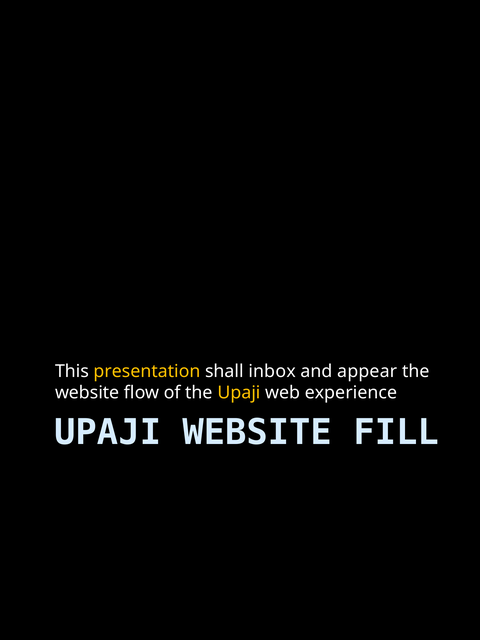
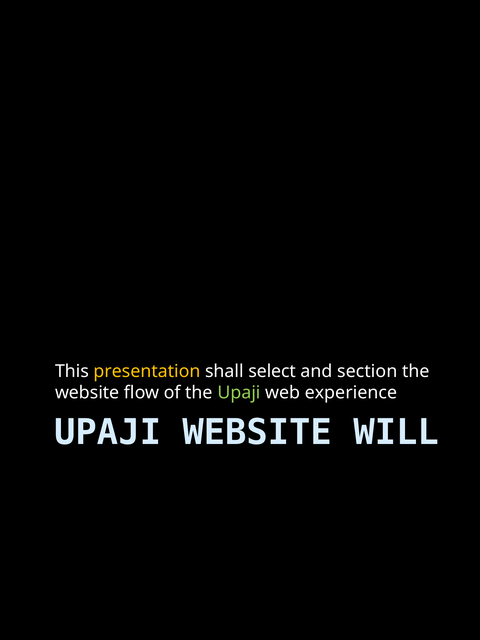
inbox: inbox -> select
appear: appear -> section
Upaji at (239, 393) colour: yellow -> light green
FILL: FILL -> WILL
